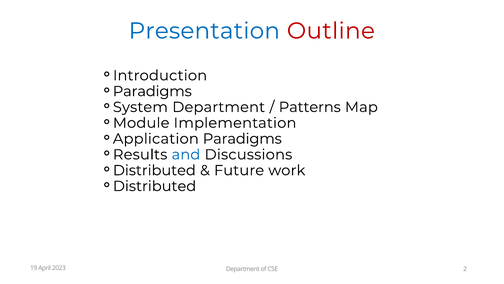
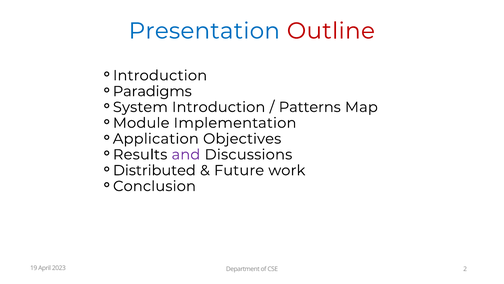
System Department: Department -> Introduction
Application Paradigms: Paradigms -> Objectives
and colour: blue -> purple
Distributed at (155, 186): Distributed -> Conclusion
